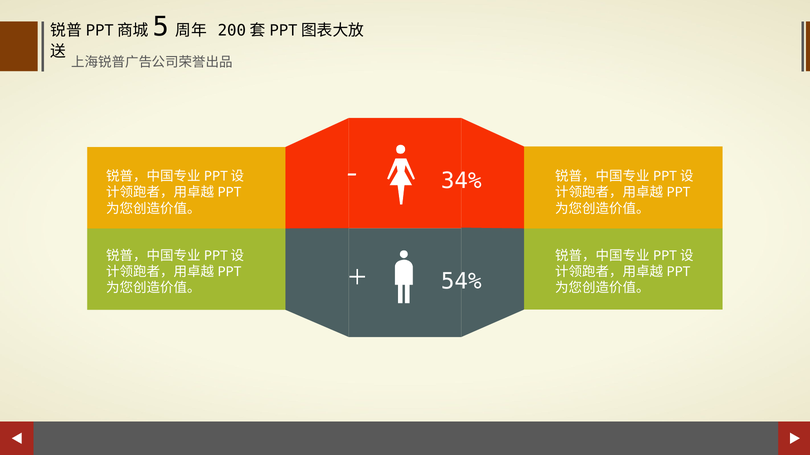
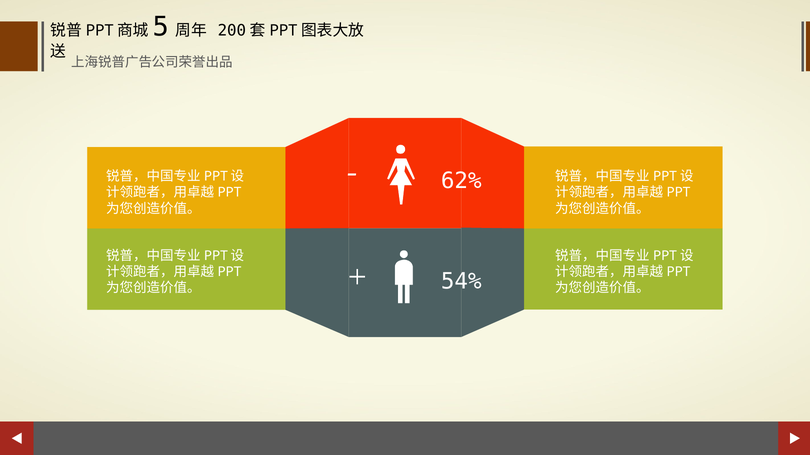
34%: 34% -> 62%
